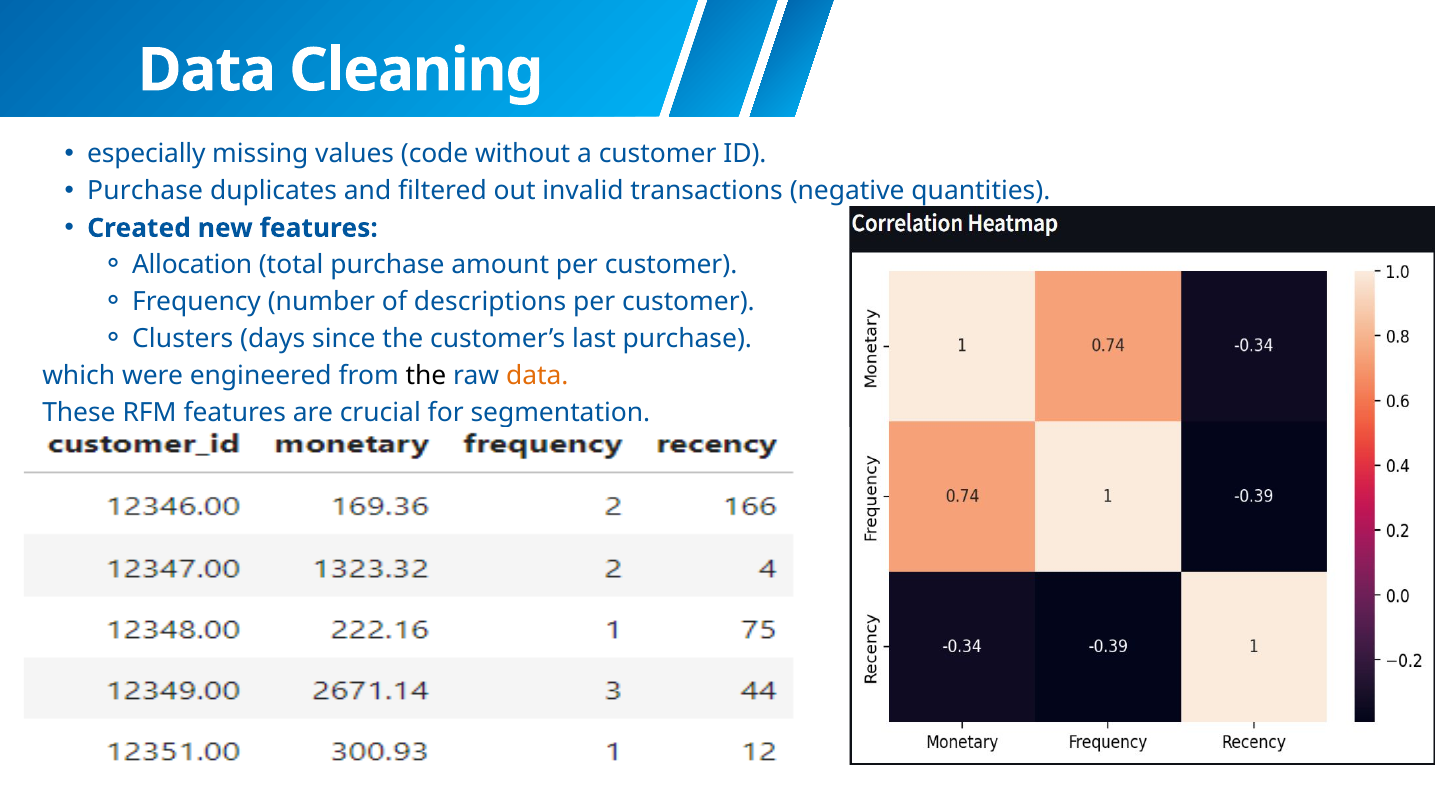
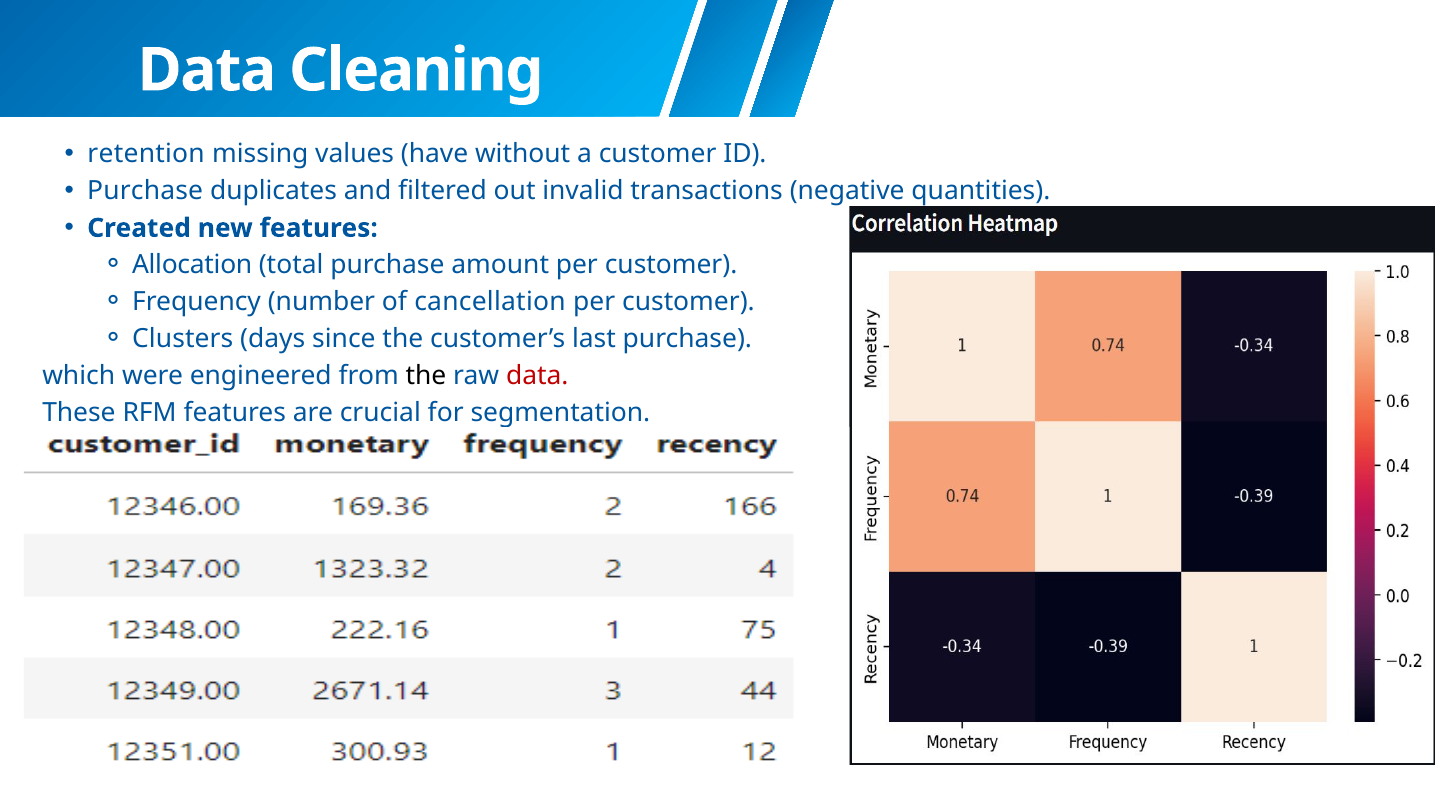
especially: especially -> retention
code: code -> have
descriptions: descriptions -> cancellation
data at (537, 376) colour: orange -> red
